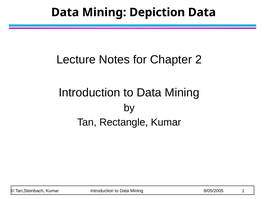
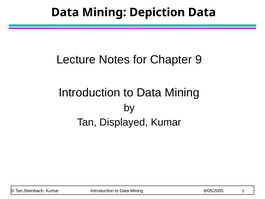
2: 2 -> 9
Rectangle: Rectangle -> Displayed
